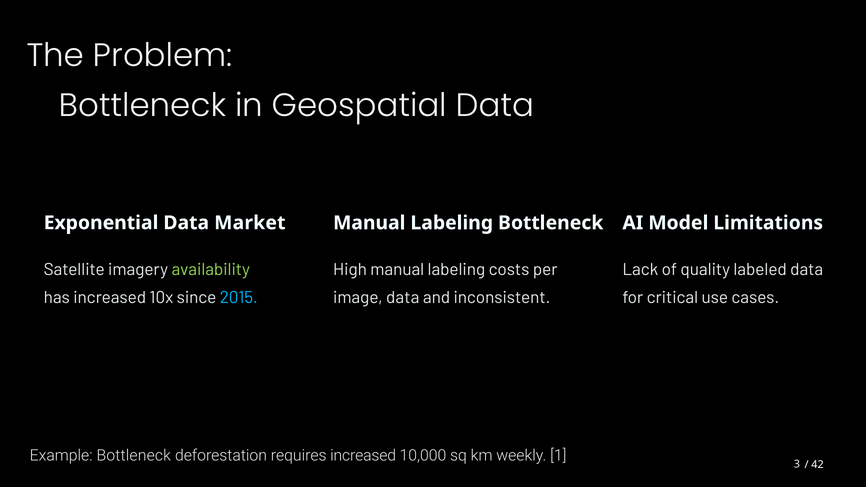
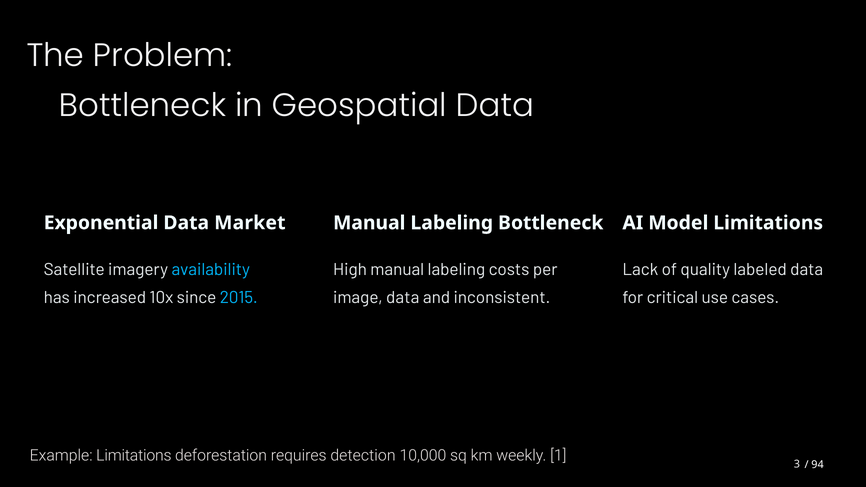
availability colour: light green -> light blue
Example Bottleneck: Bottleneck -> Limitations
requires increased: increased -> detection
42: 42 -> 94
